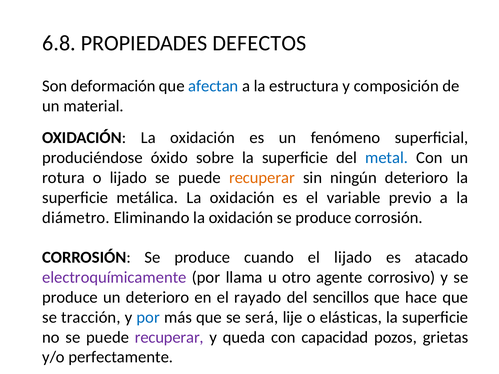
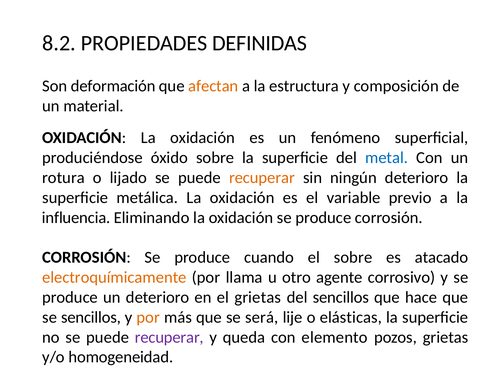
6.8: 6.8 -> 8.2
DEFECTOS: DEFECTOS -> DEFINIDAS
afectan colour: blue -> orange
diámetro: diámetro -> influencia
el lijado: lijado -> sobre
electroquímicamente colour: purple -> orange
el rayado: rayado -> grietas
se tracción: tracción -> sencillos
por at (148, 317) colour: blue -> orange
capacidad: capacidad -> elemento
perfectamente: perfectamente -> homogeneidad
